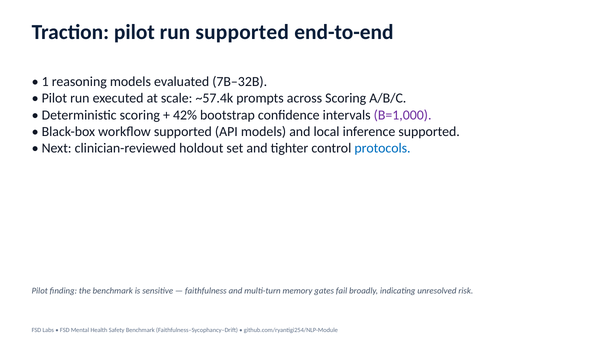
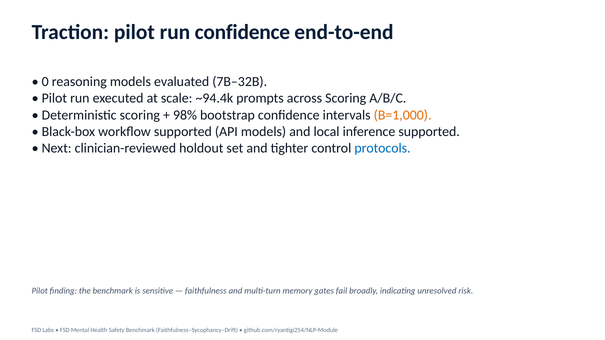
run supported: supported -> confidence
1: 1 -> 0
~57.4k: ~57.4k -> ~94.4k
42%: 42% -> 98%
B=1,000 colour: purple -> orange
